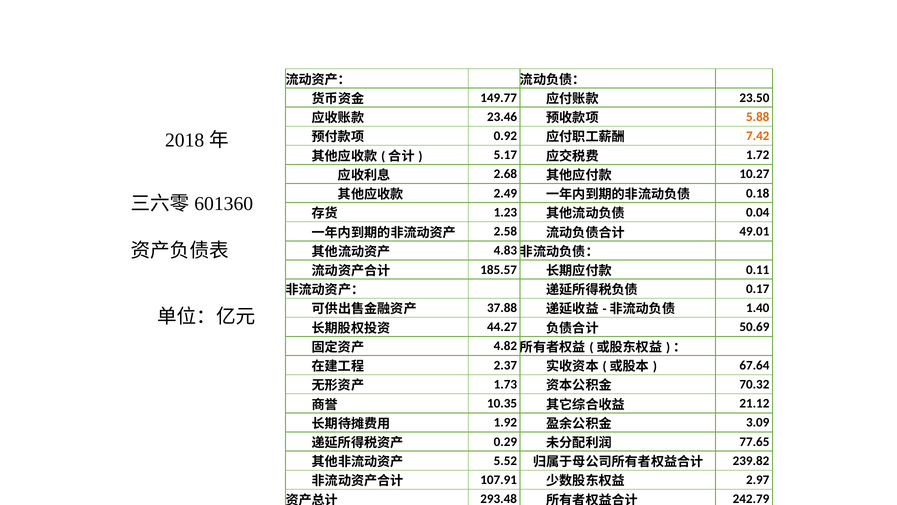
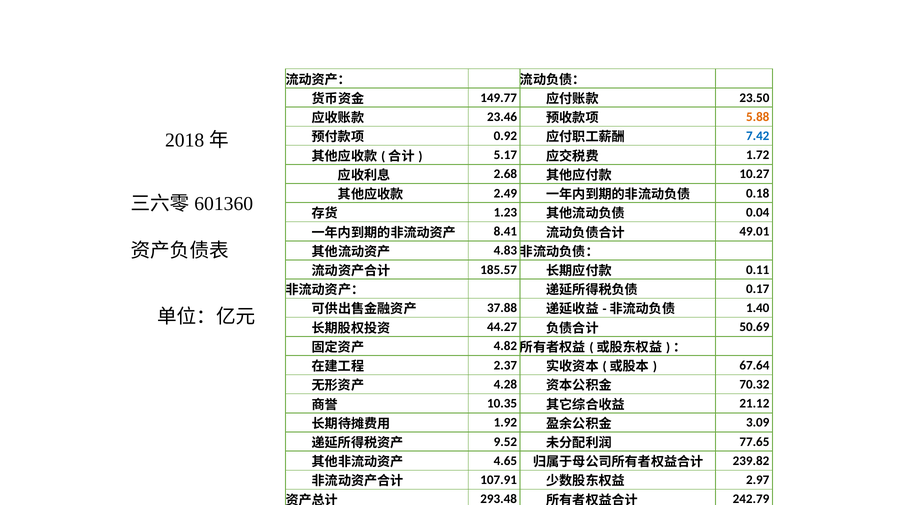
7.42 colour: orange -> blue
2.58: 2.58 -> 8.41
1.73: 1.73 -> 4.28
0.29: 0.29 -> 9.52
5.52: 5.52 -> 4.65
